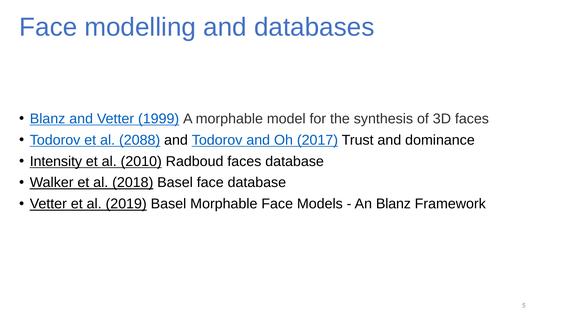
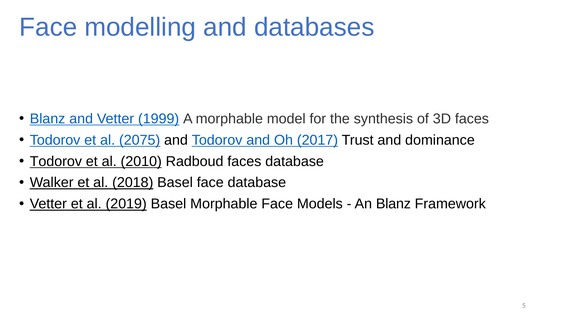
2088: 2088 -> 2075
Intensity at (56, 161): Intensity -> Todorov
